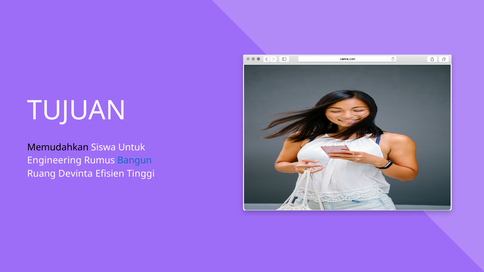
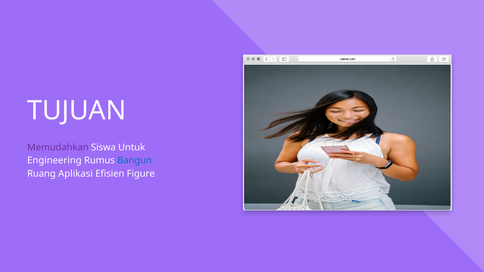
Memudahkan colour: black -> purple
Devinta: Devinta -> Aplikasi
Tinggi: Tinggi -> Figure
